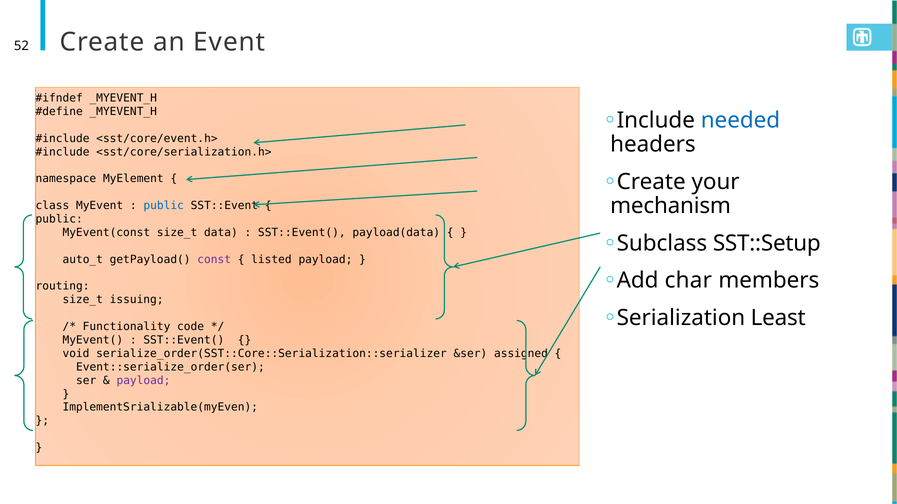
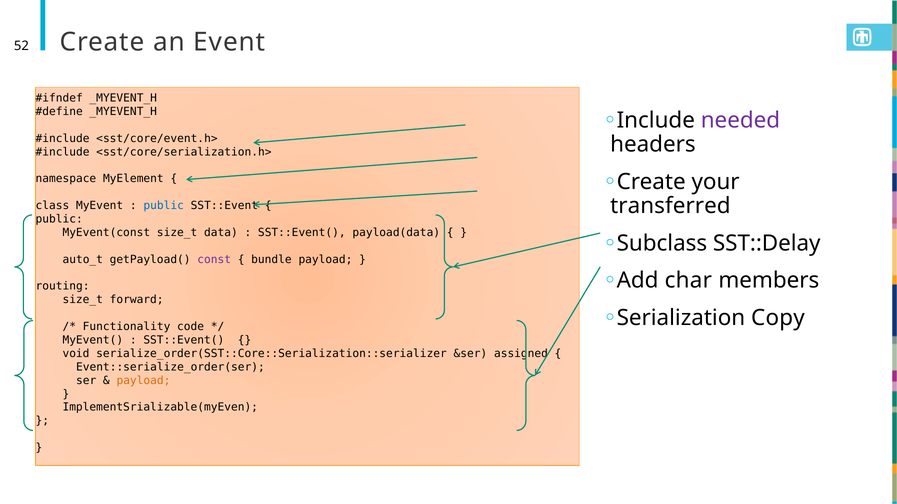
needed colour: blue -> purple
mechanism: mechanism -> transferred
SST::Setup: SST::Setup -> SST::Delay
listed: listed -> bundle
issuing: issuing -> forward
Least: Least -> Copy
payload at (143, 381) colour: purple -> orange
